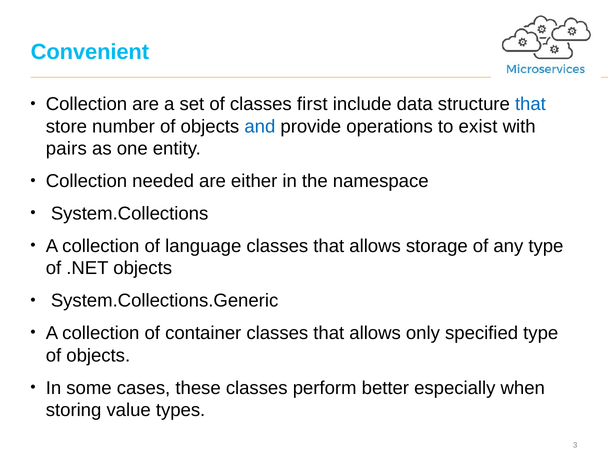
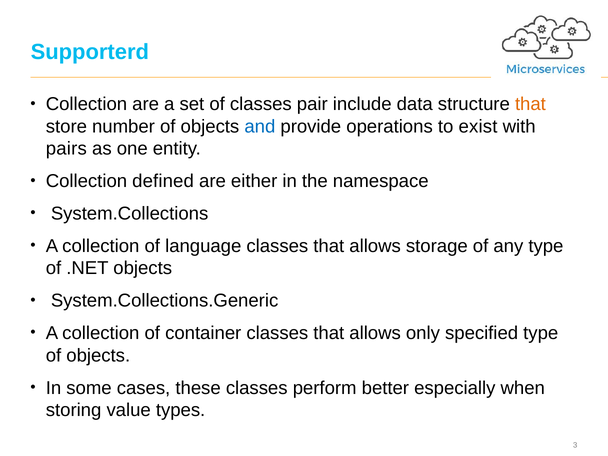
Convenient: Convenient -> Supporterd
first: first -> pair
that at (530, 104) colour: blue -> orange
needed: needed -> defined
